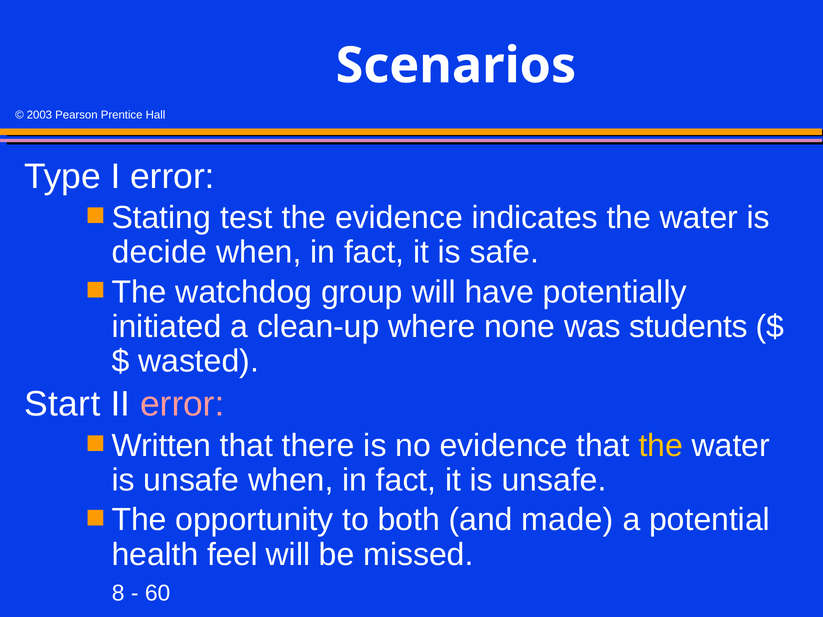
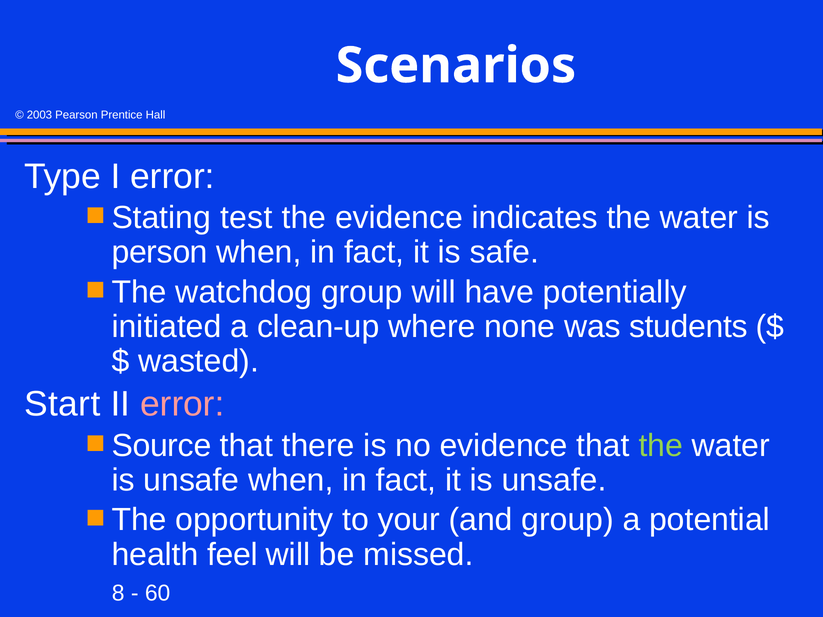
decide: decide -> person
Written: Written -> Source
the at (661, 446) colour: yellow -> light green
both: both -> your
and made: made -> group
